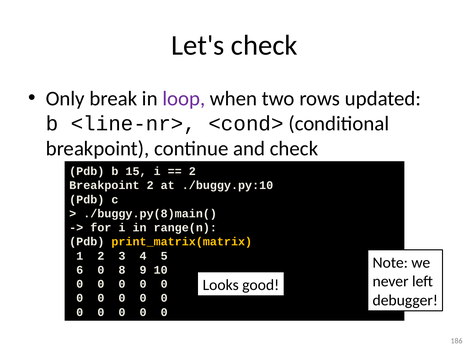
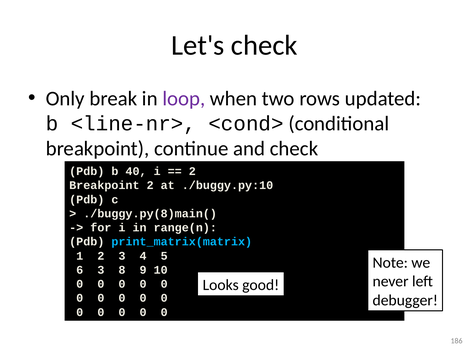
15: 15 -> 40
print_matrix(matrix colour: yellow -> light blue
6 0: 0 -> 3
